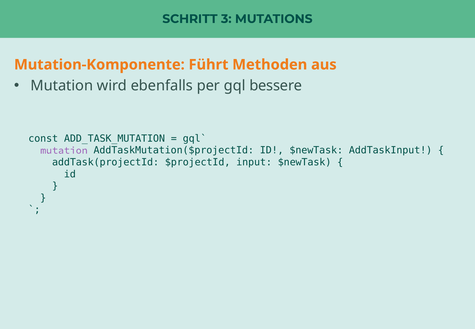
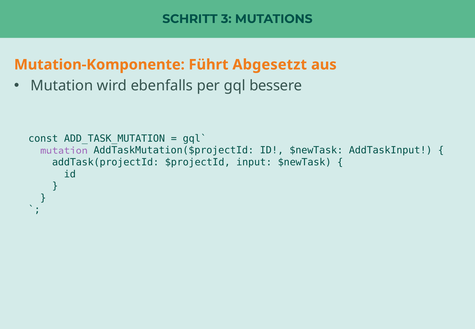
Methoden: Methoden -> Abgesetzt
